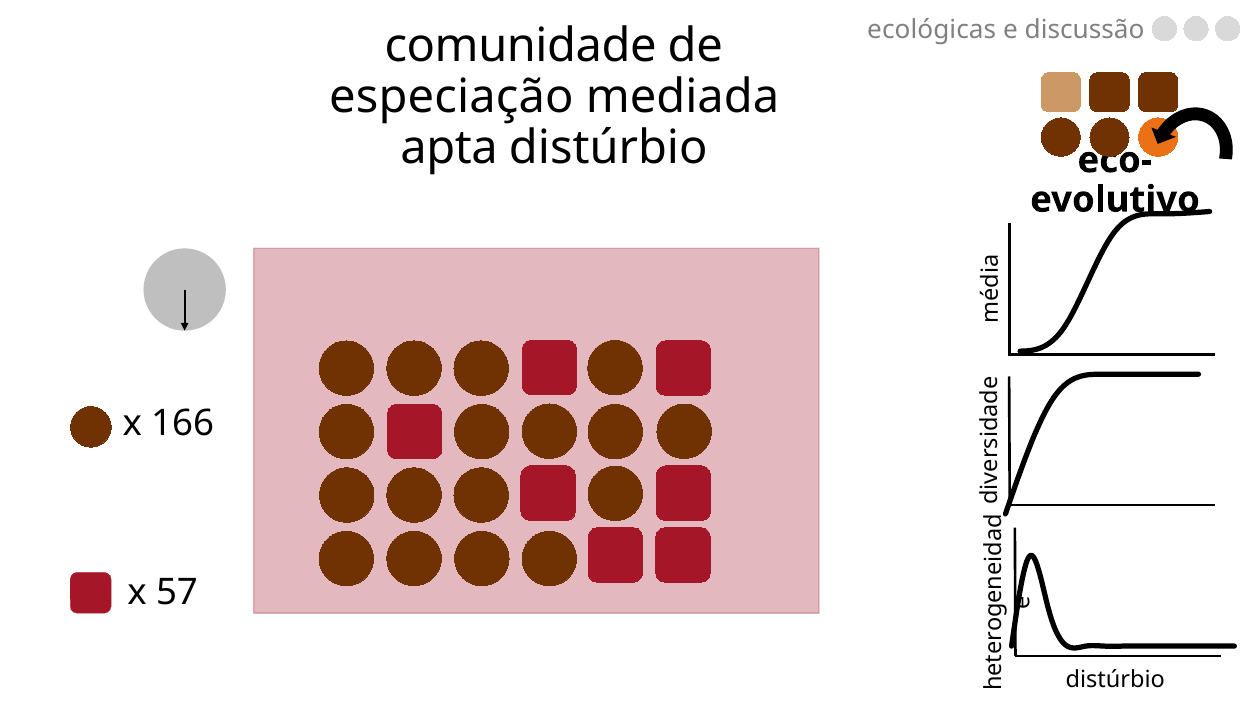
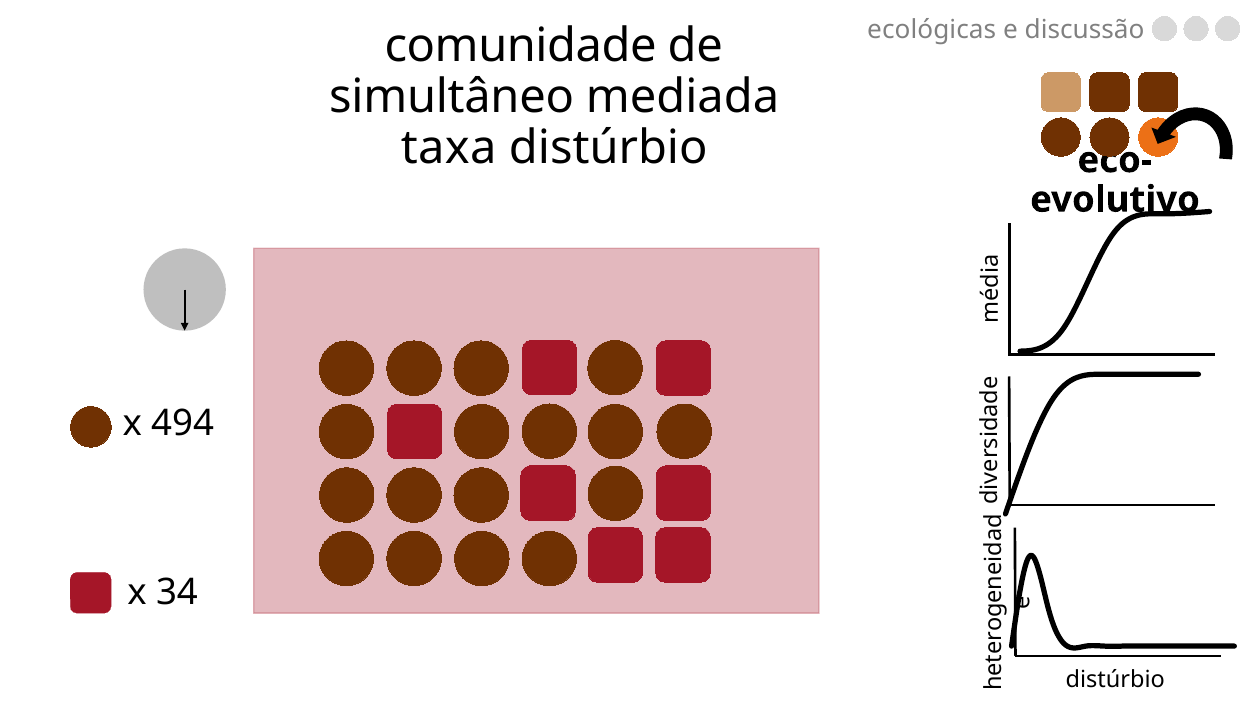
especiação: especiação -> simultâneo
apta: apta -> taxa
166: 166 -> 494
57: 57 -> 34
